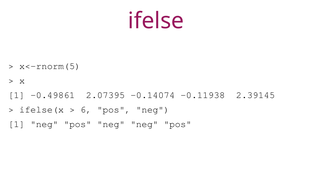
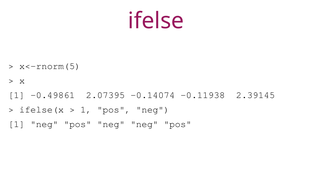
6 at (86, 109): 6 -> 1
